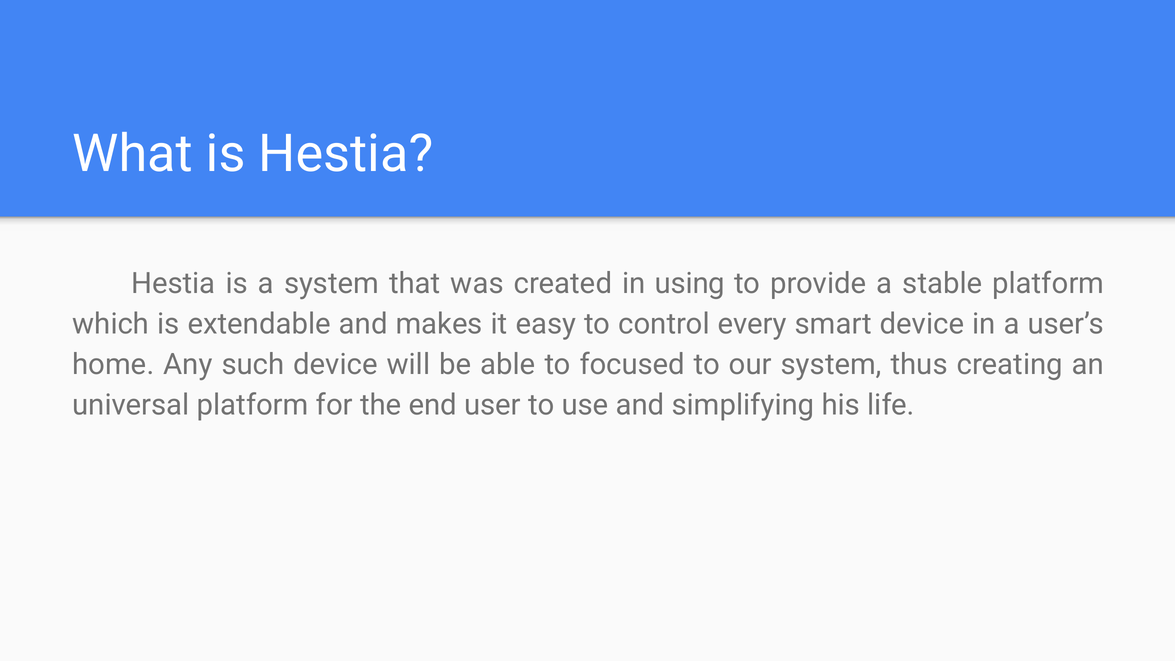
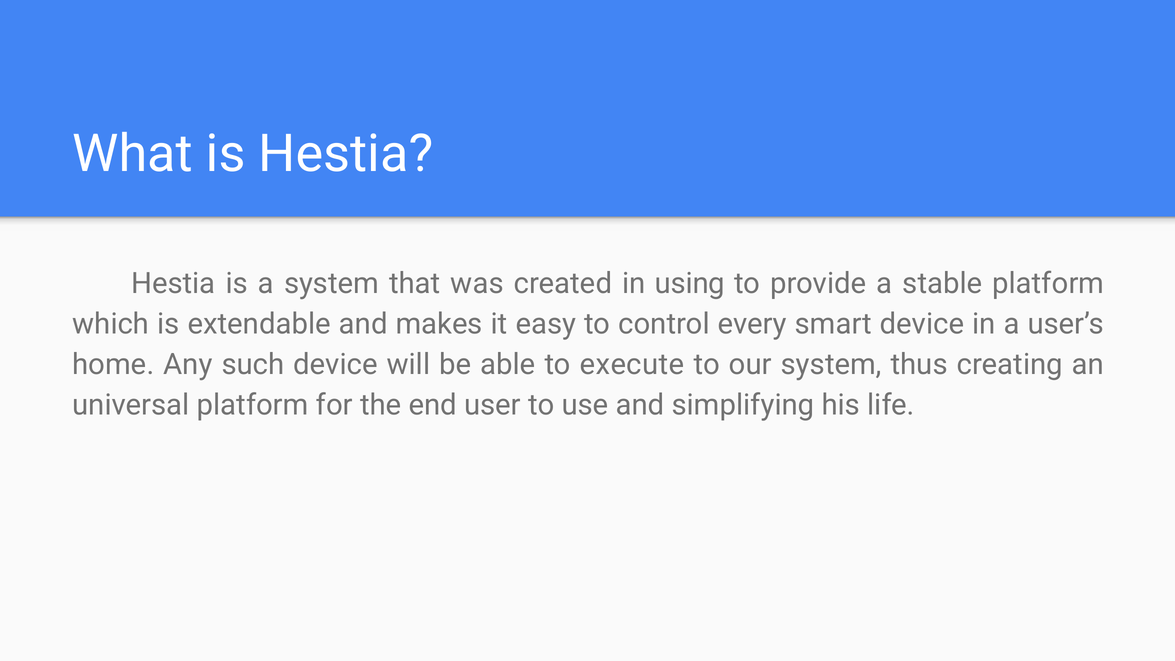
focused: focused -> execute
